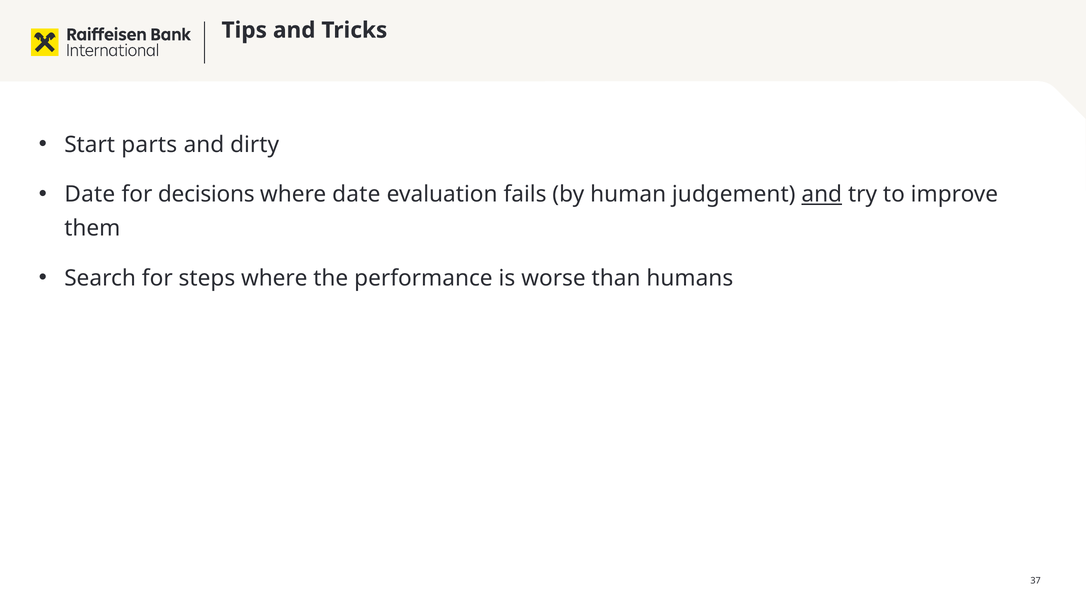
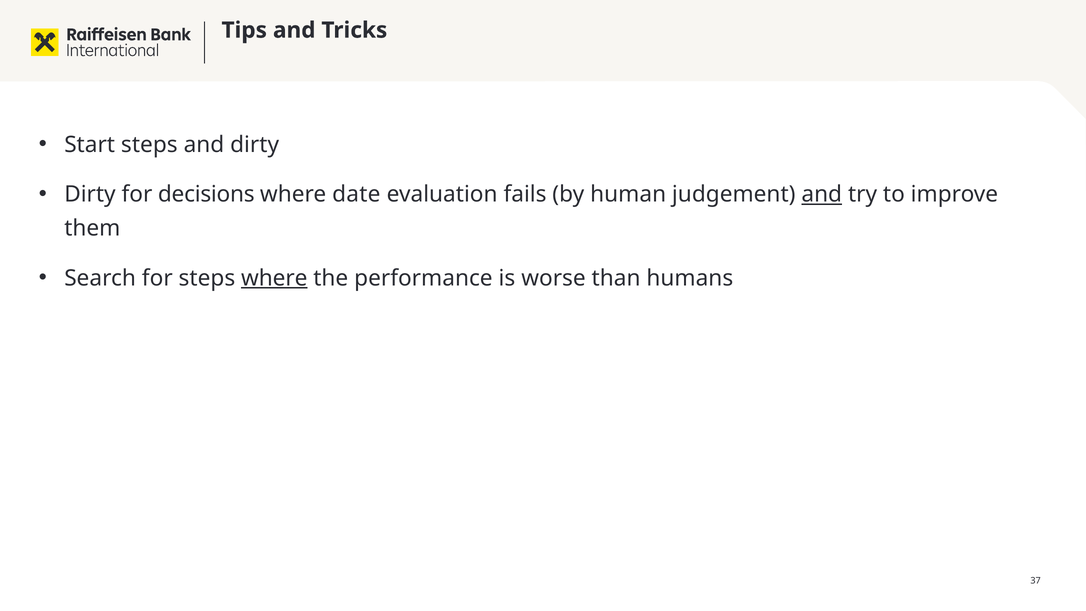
Start parts: parts -> steps
Date at (90, 194): Date -> Dirty
where at (274, 278) underline: none -> present
